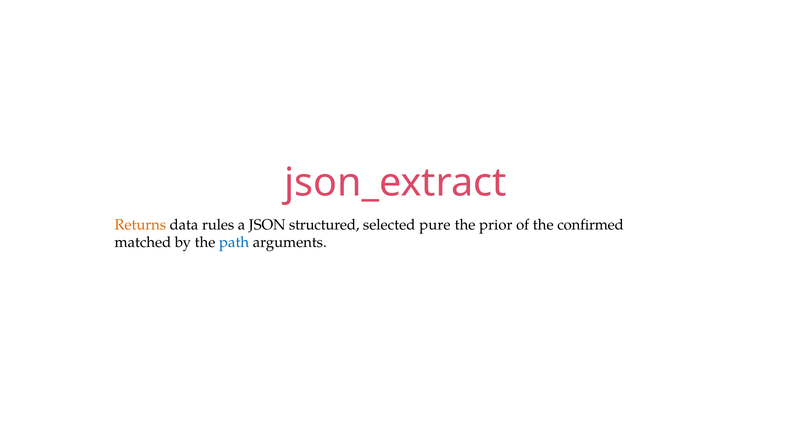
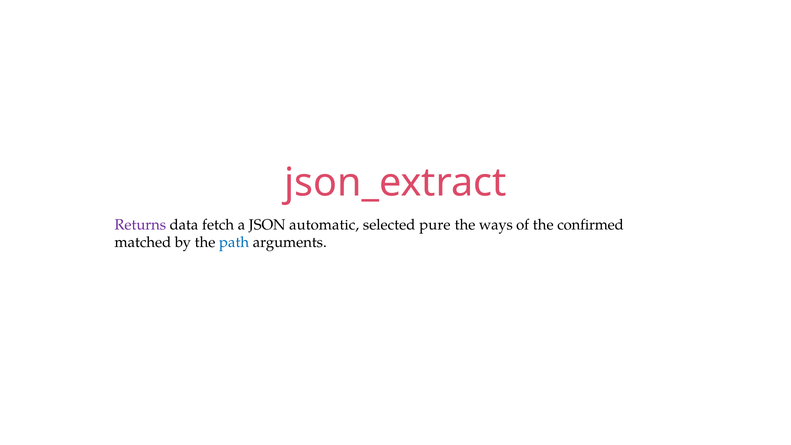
Returns colour: orange -> purple
rules: rules -> fetch
structured: structured -> automatic
prior: prior -> ways
